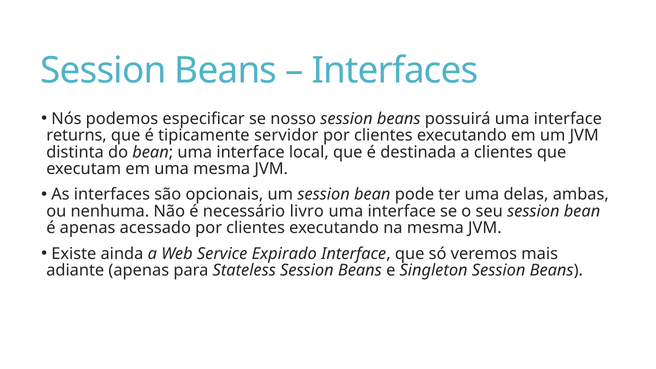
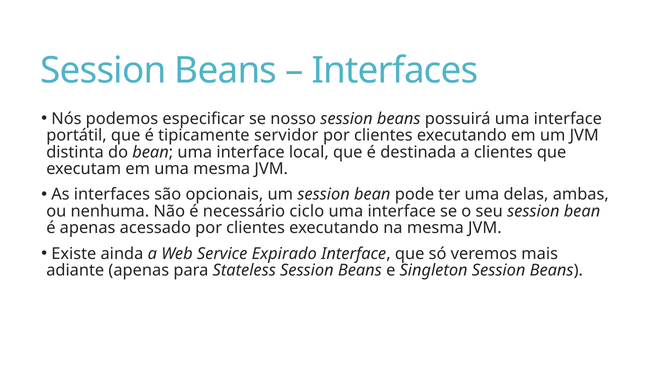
returns: returns -> portátil
livro: livro -> ciclo
